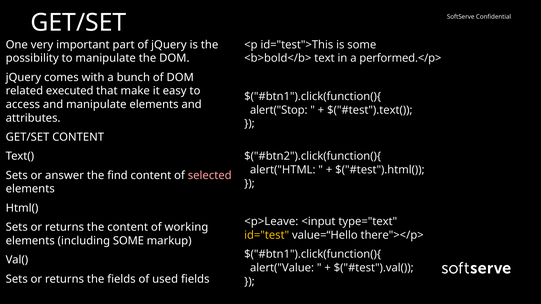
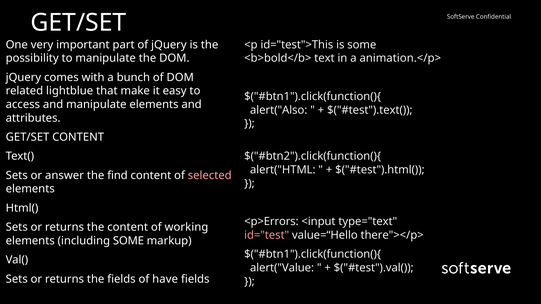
performed.</p>: performed.</p> -> animation.</p>
executed: executed -> lightblue
alert("Stop: alert("Stop -> alert("Also
<p>Leave: <p>Leave -> <p>Errors
id="test colour: yellow -> pink
used: used -> have
